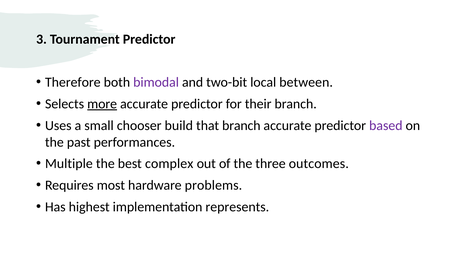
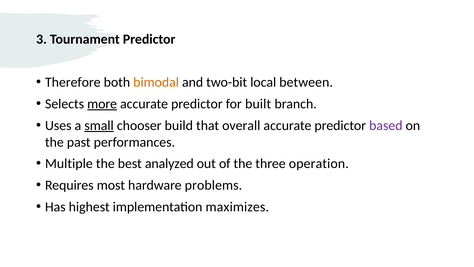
bimodal colour: purple -> orange
their: their -> built
small underline: none -> present
that branch: branch -> overall
complex: complex -> analyzed
outcomes: outcomes -> operation
represents: represents -> maximizes
